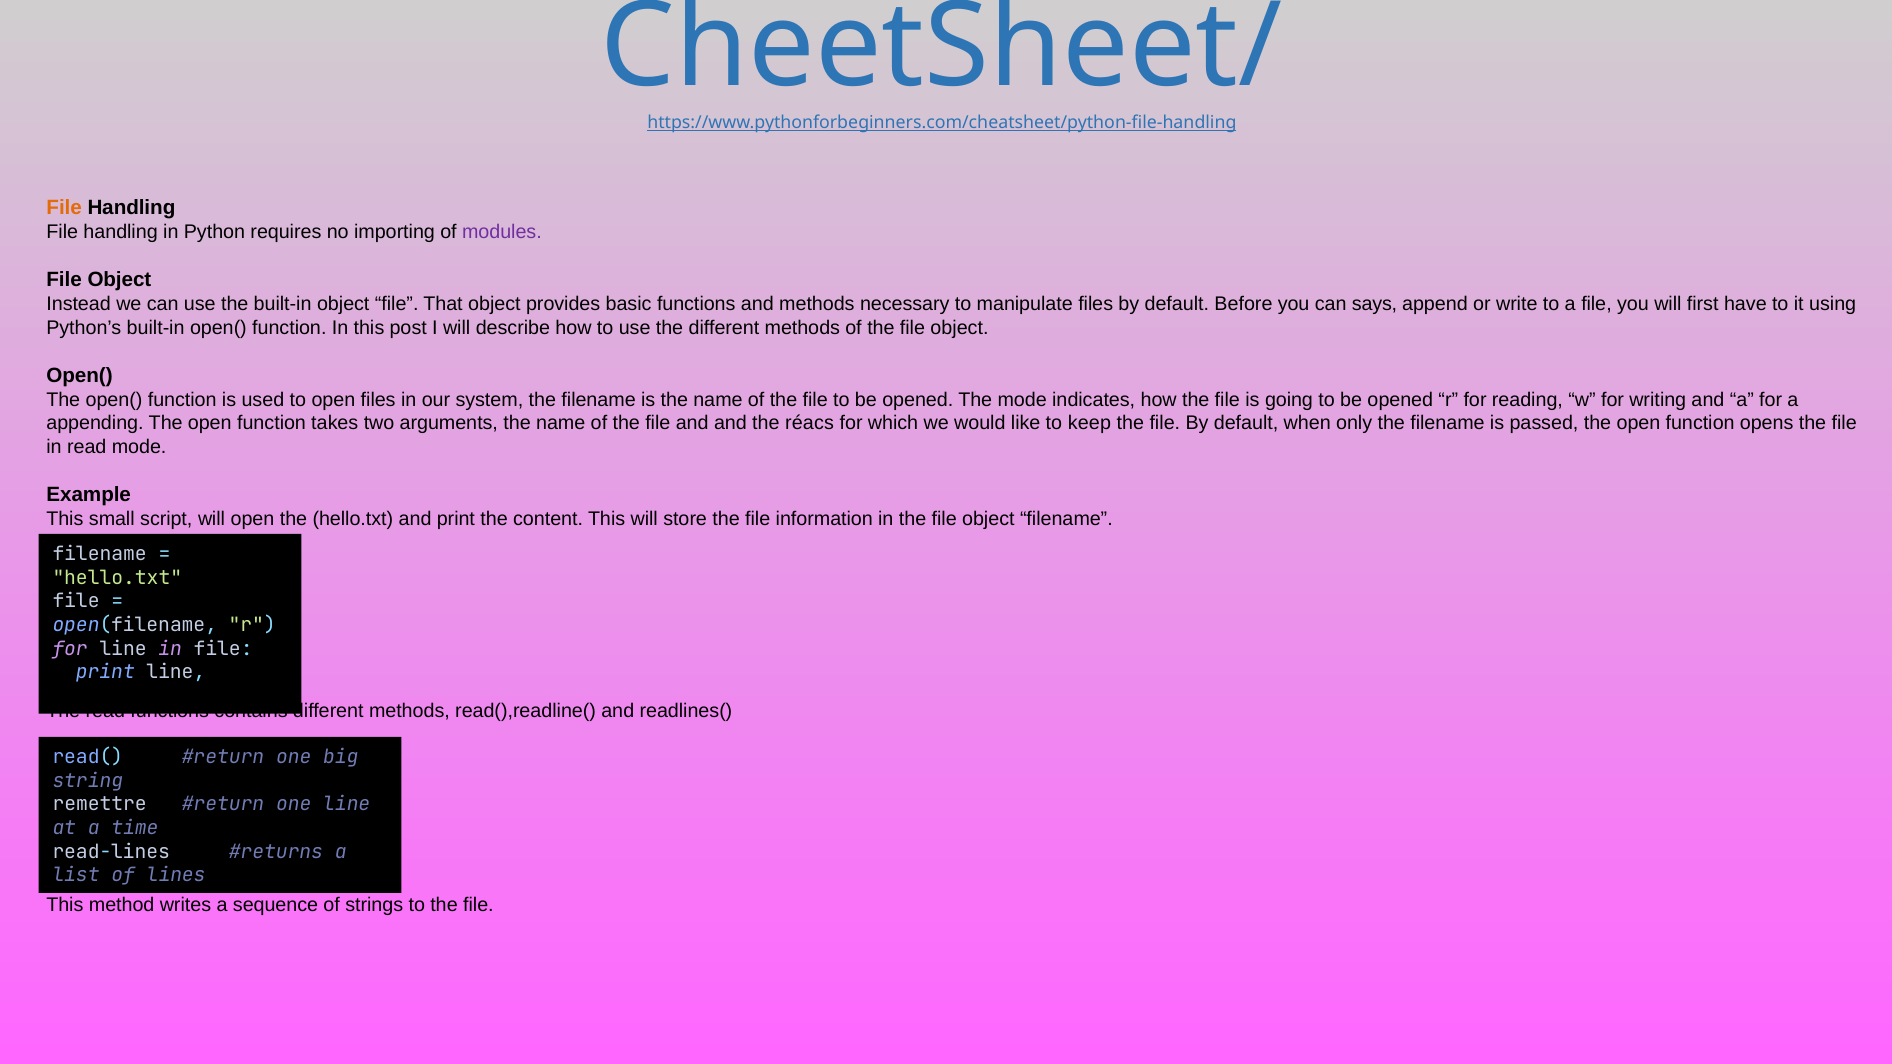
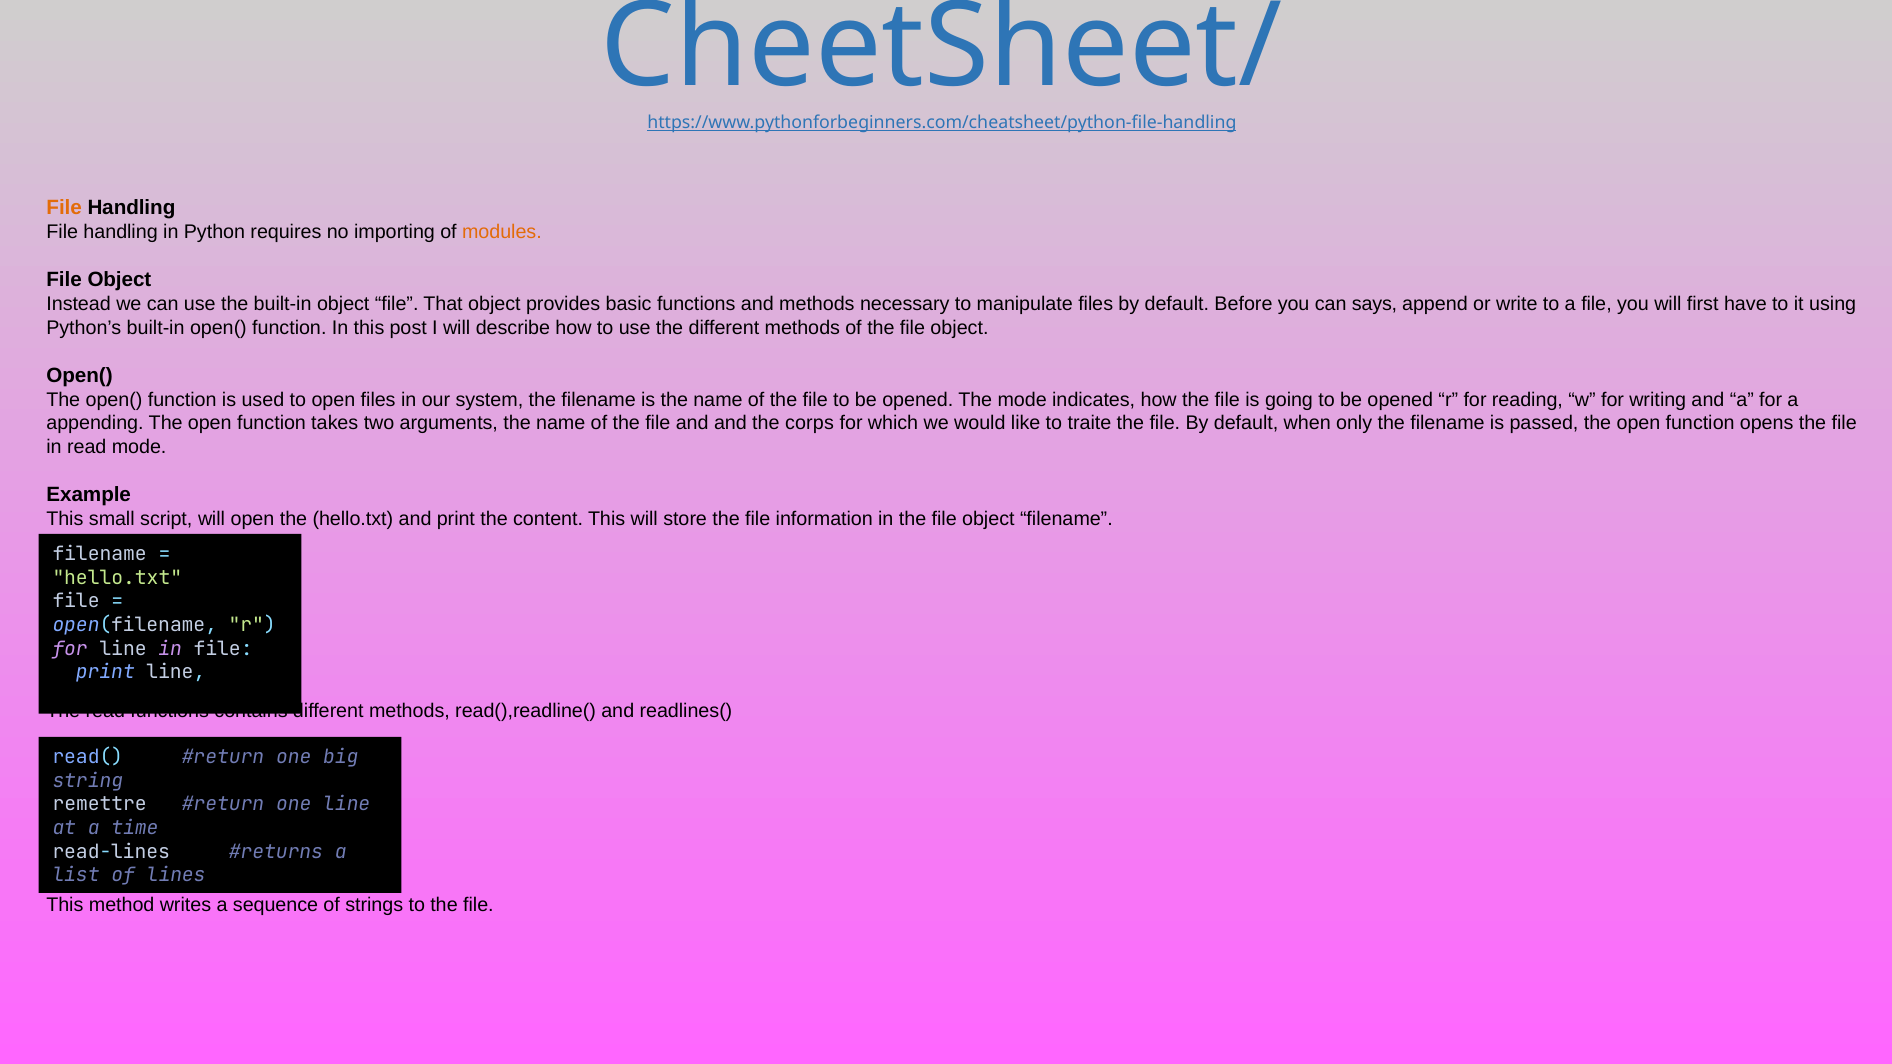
modules colour: purple -> orange
réacs: réacs -> corps
keep: keep -> traite
